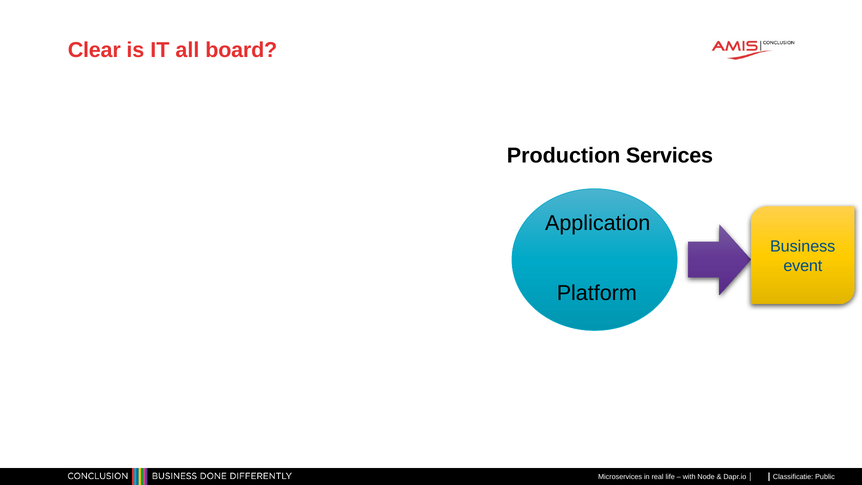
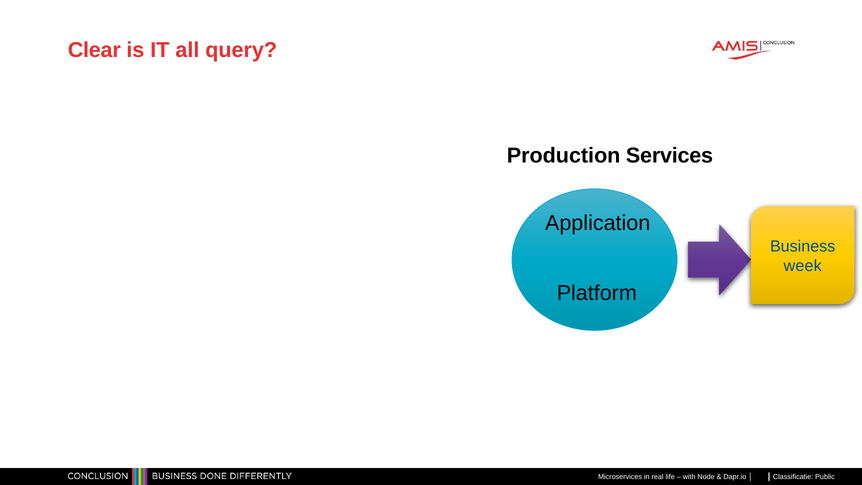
board: board -> query
event: event -> week
